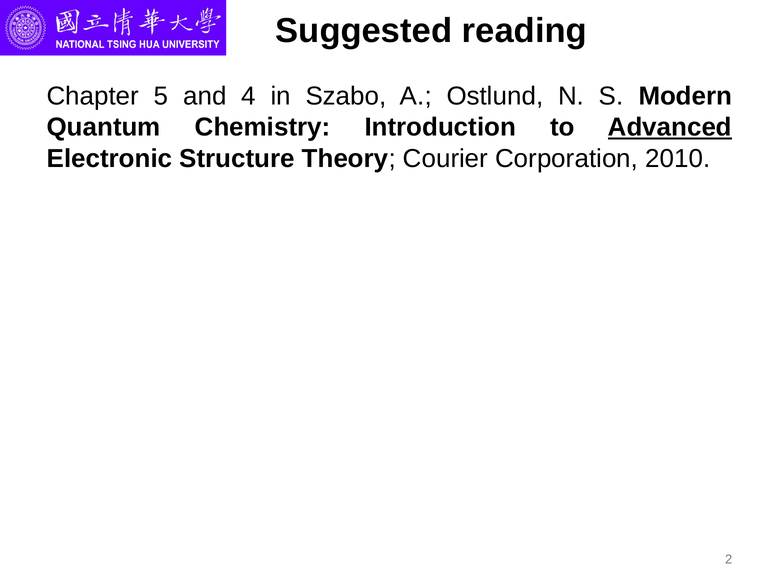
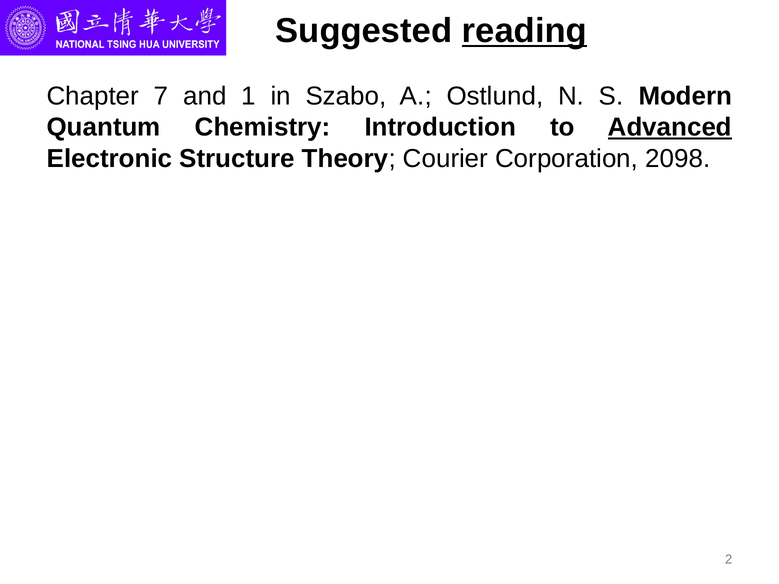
reading underline: none -> present
5: 5 -> 7
4: 4 -> 1
2010: 2010 -> 2098
